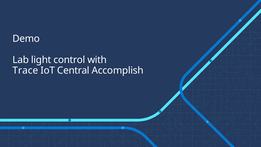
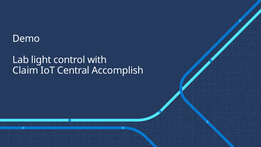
Trace: Trace -> Claim
